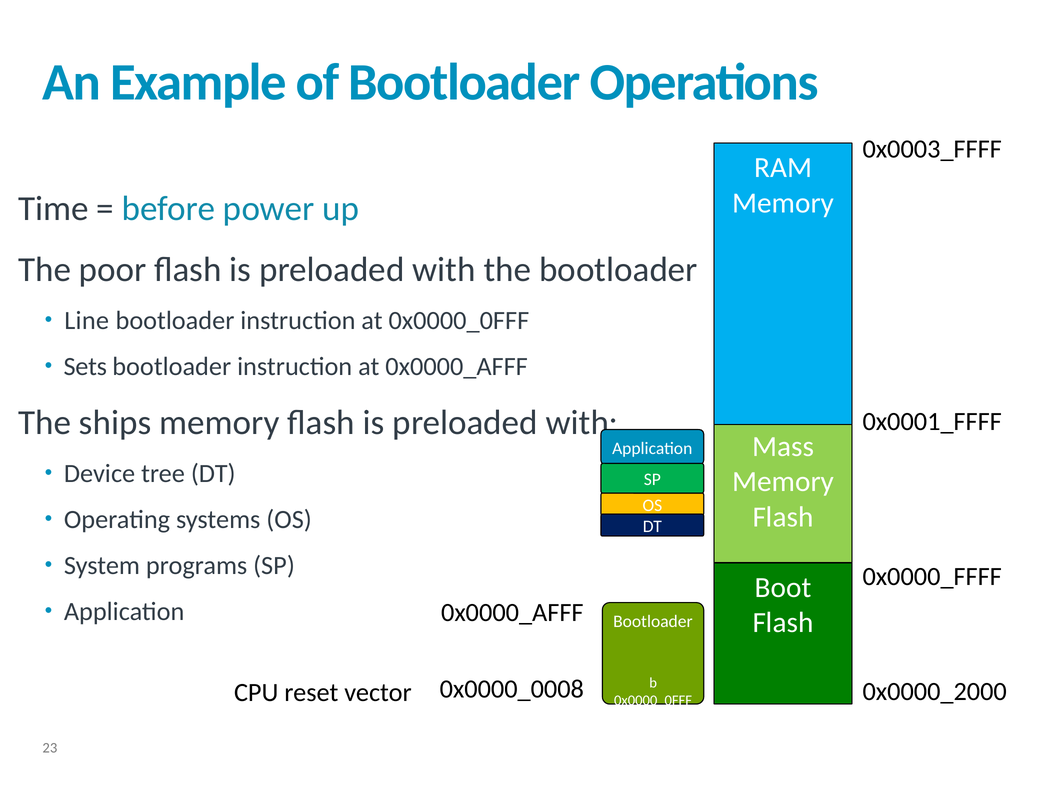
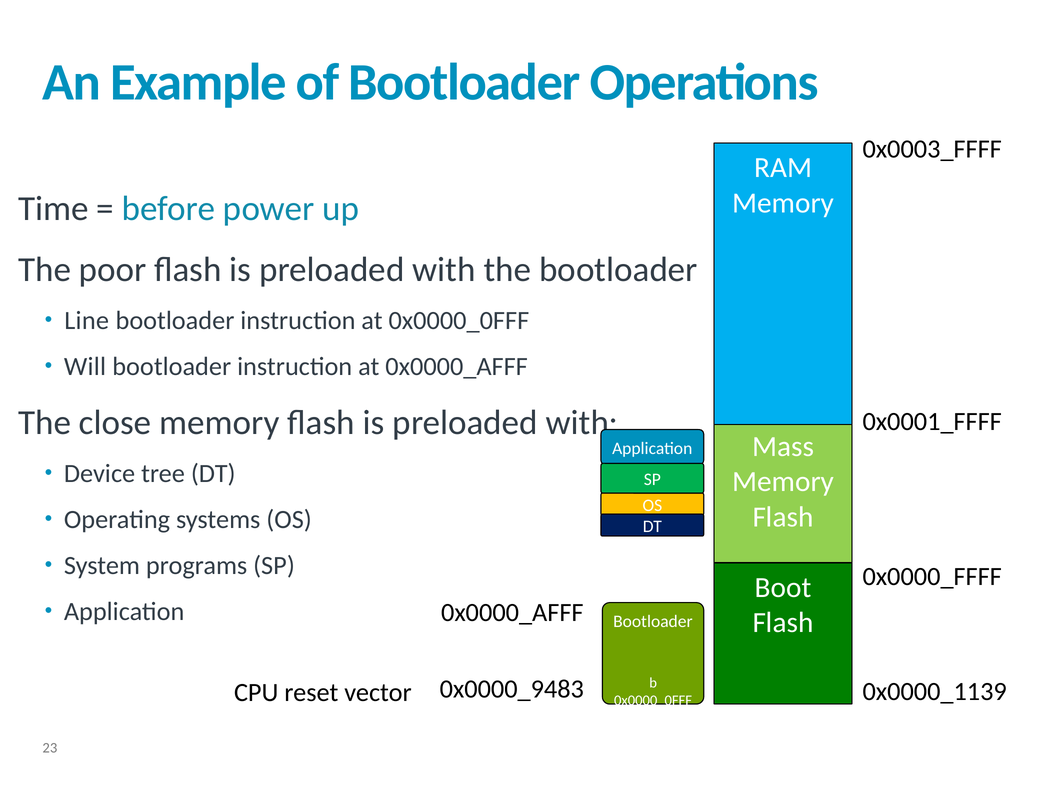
Sets: Sets -> Will
ships: ships -> close
0x0000_0008: 0x0000_0008 -> 0x0000_9483
0x0000_2000: 0x0000_2000 -> 0x0000_1139
